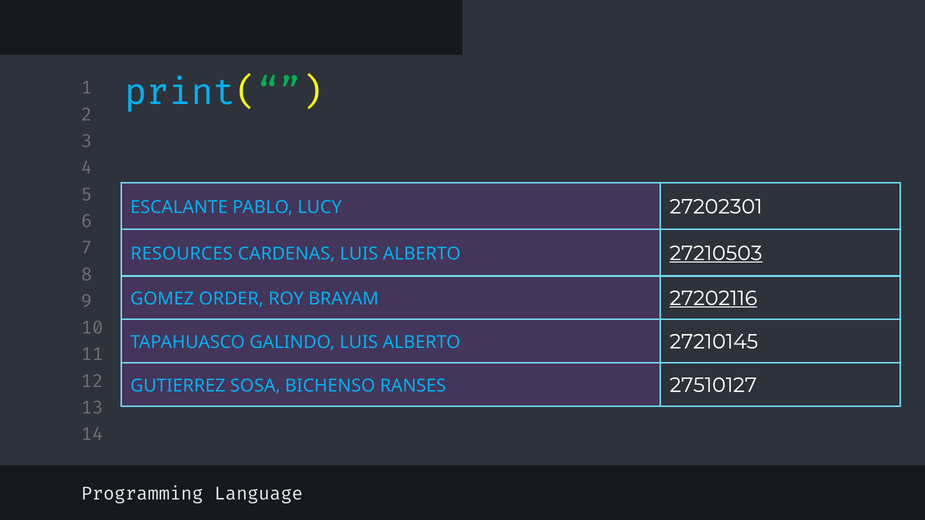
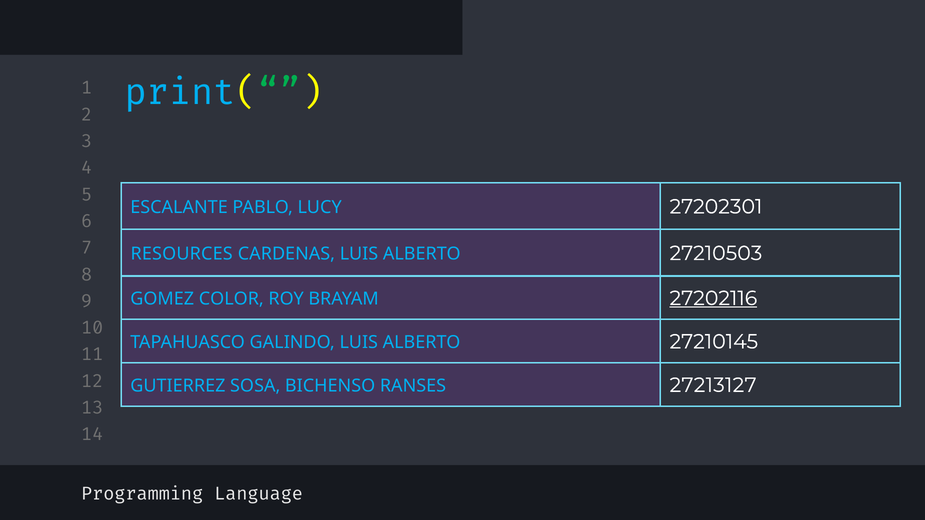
27210503 underline: present -> none
ORDER: ORDER -> COLOR
27510127: 27510127 -> 27213127
